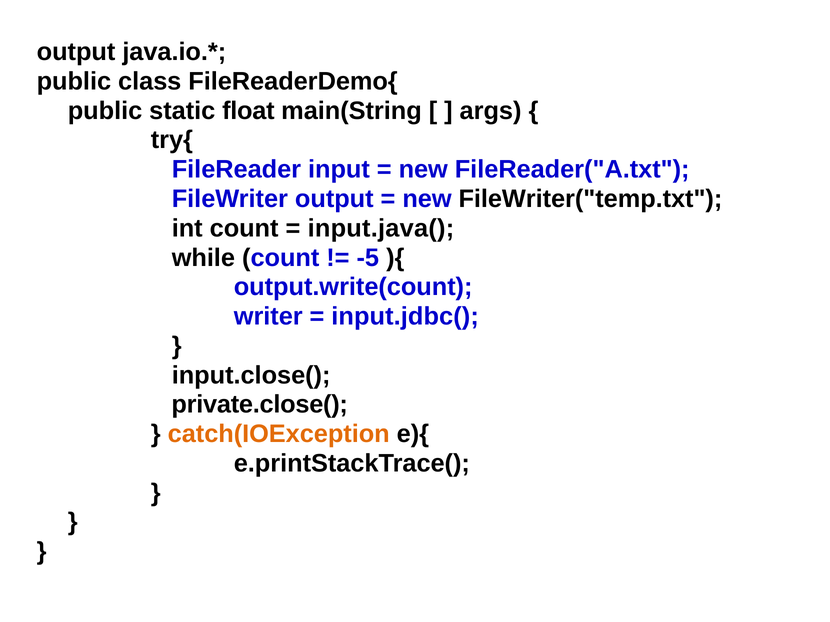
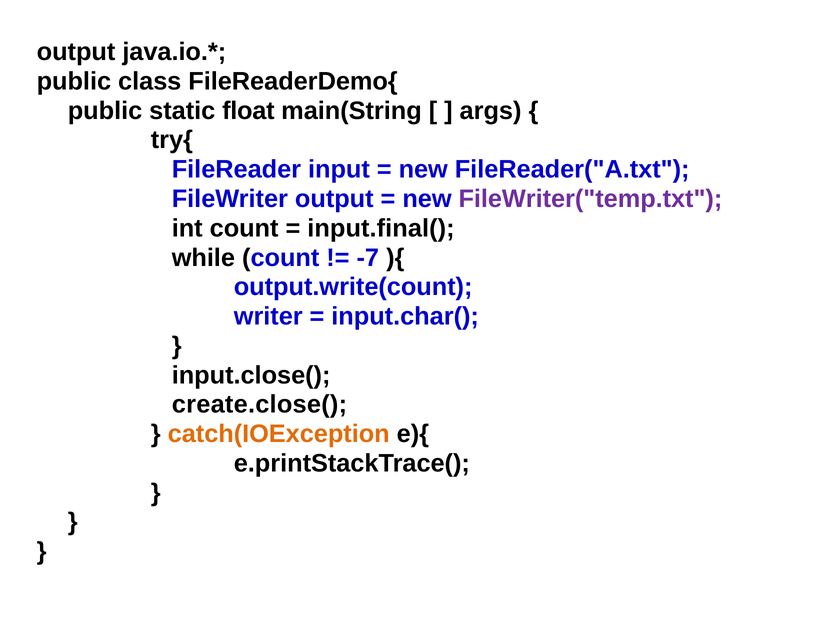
FileWriter("temp.txt colour: black -> purple
input.java(: input.java( -> input.final(
-5: -5 -> -7
input.jdbc(: input.jdbc( -> input.char(
private.close(: private.close( -> create.close(
